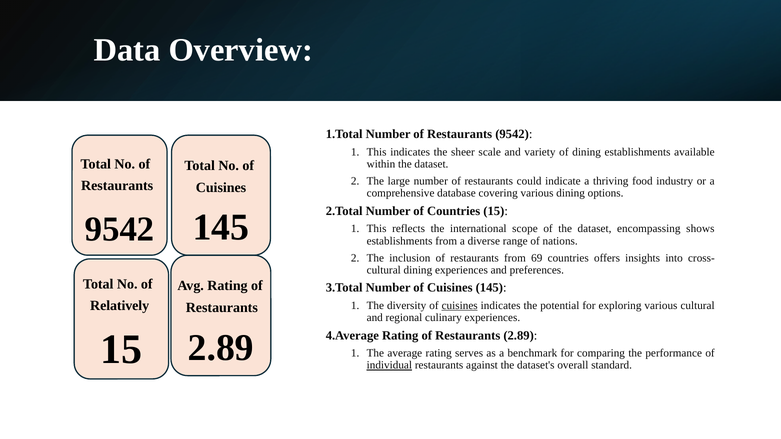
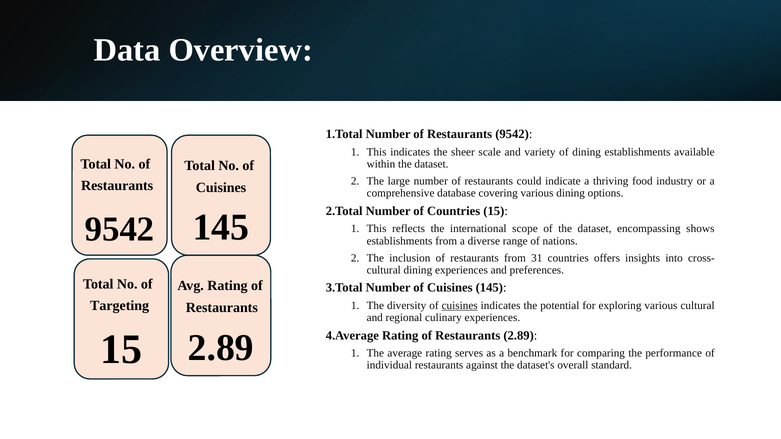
69: 69 -> 31
Relatively: Relatively -> Targeting
individual underline: present -> none
